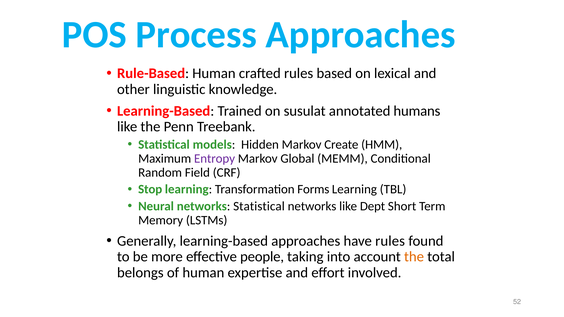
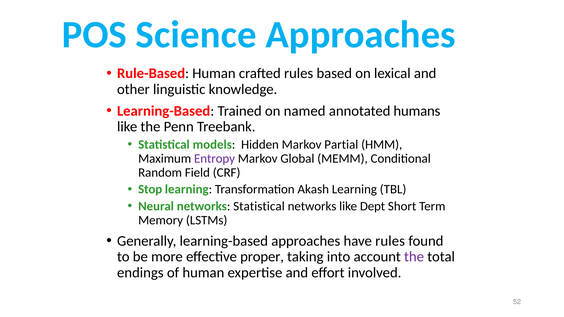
Process: Process -> Science
susulat: susulat -> named
Create: Create -> Partial
Forms: Forms -> Akash
people: people -> proper
the at (414, 257) colour: orange -> purple
belongs: belongs -> endings
